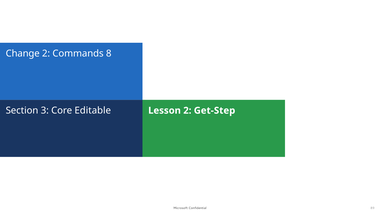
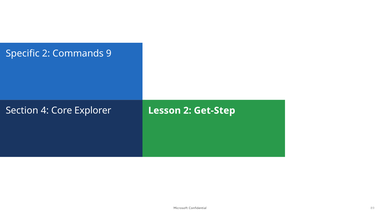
Change: Change -> Specific
8: 8 -> 9
3: 3 -> 4
Editable: Editable -> Explorer
